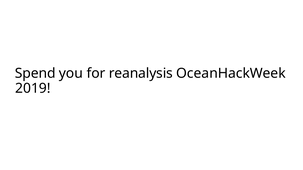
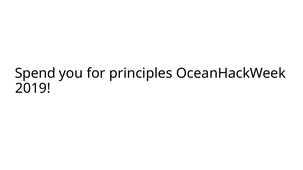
reanalysis: reanalysis -> principles
